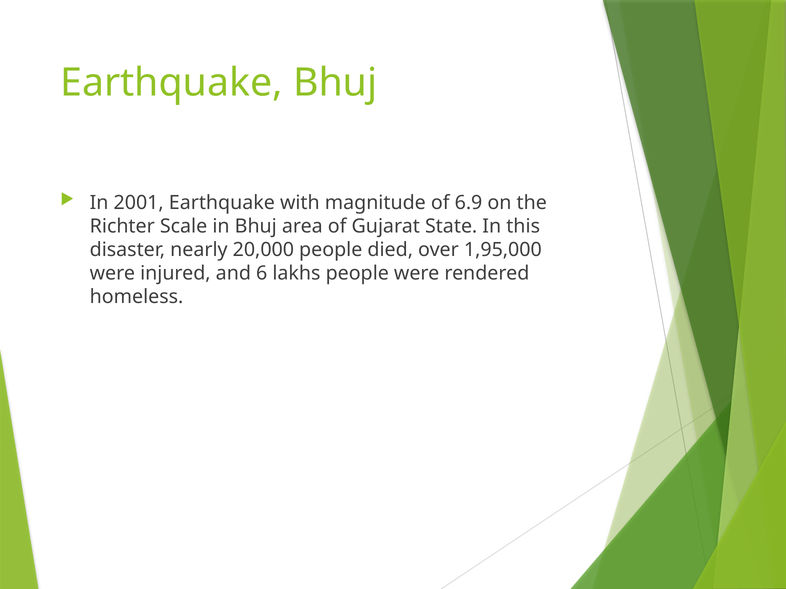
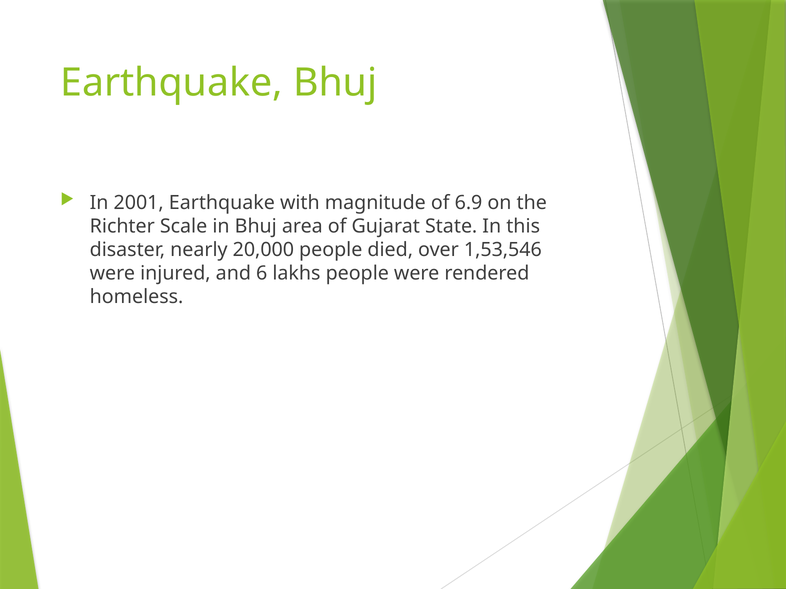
1,95,000: 1,95,000 -> 1,53,546
